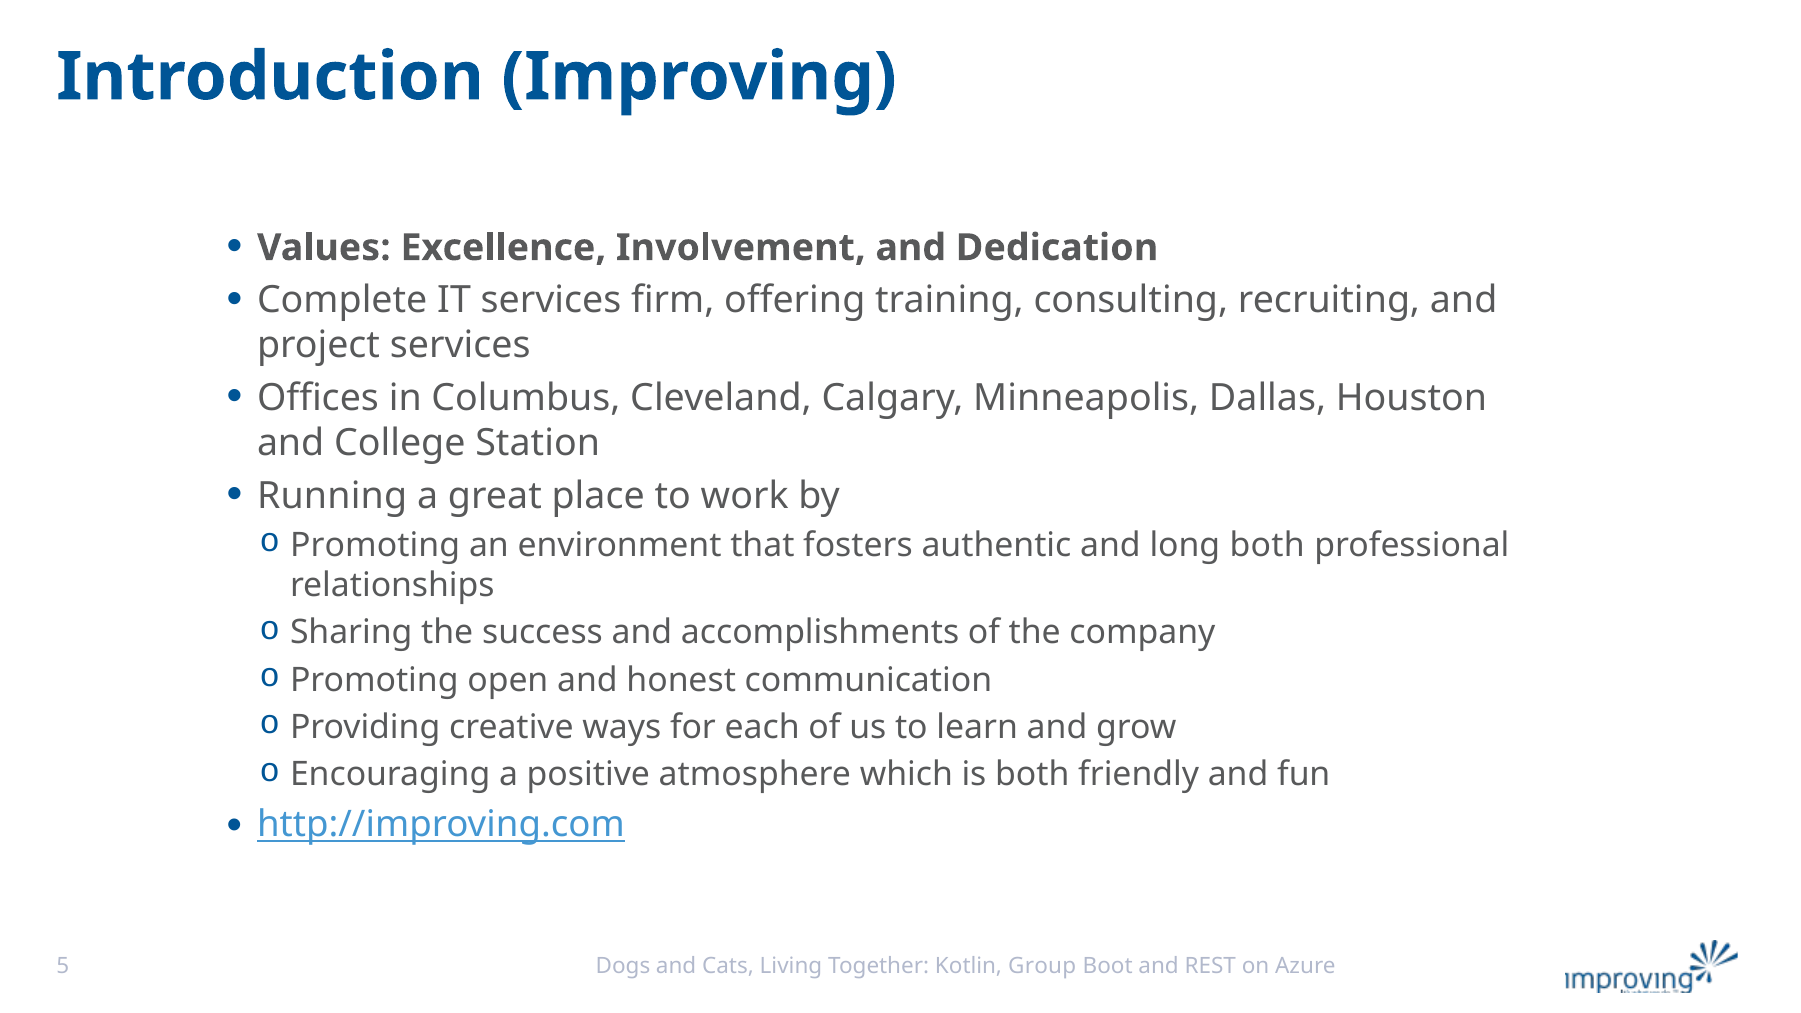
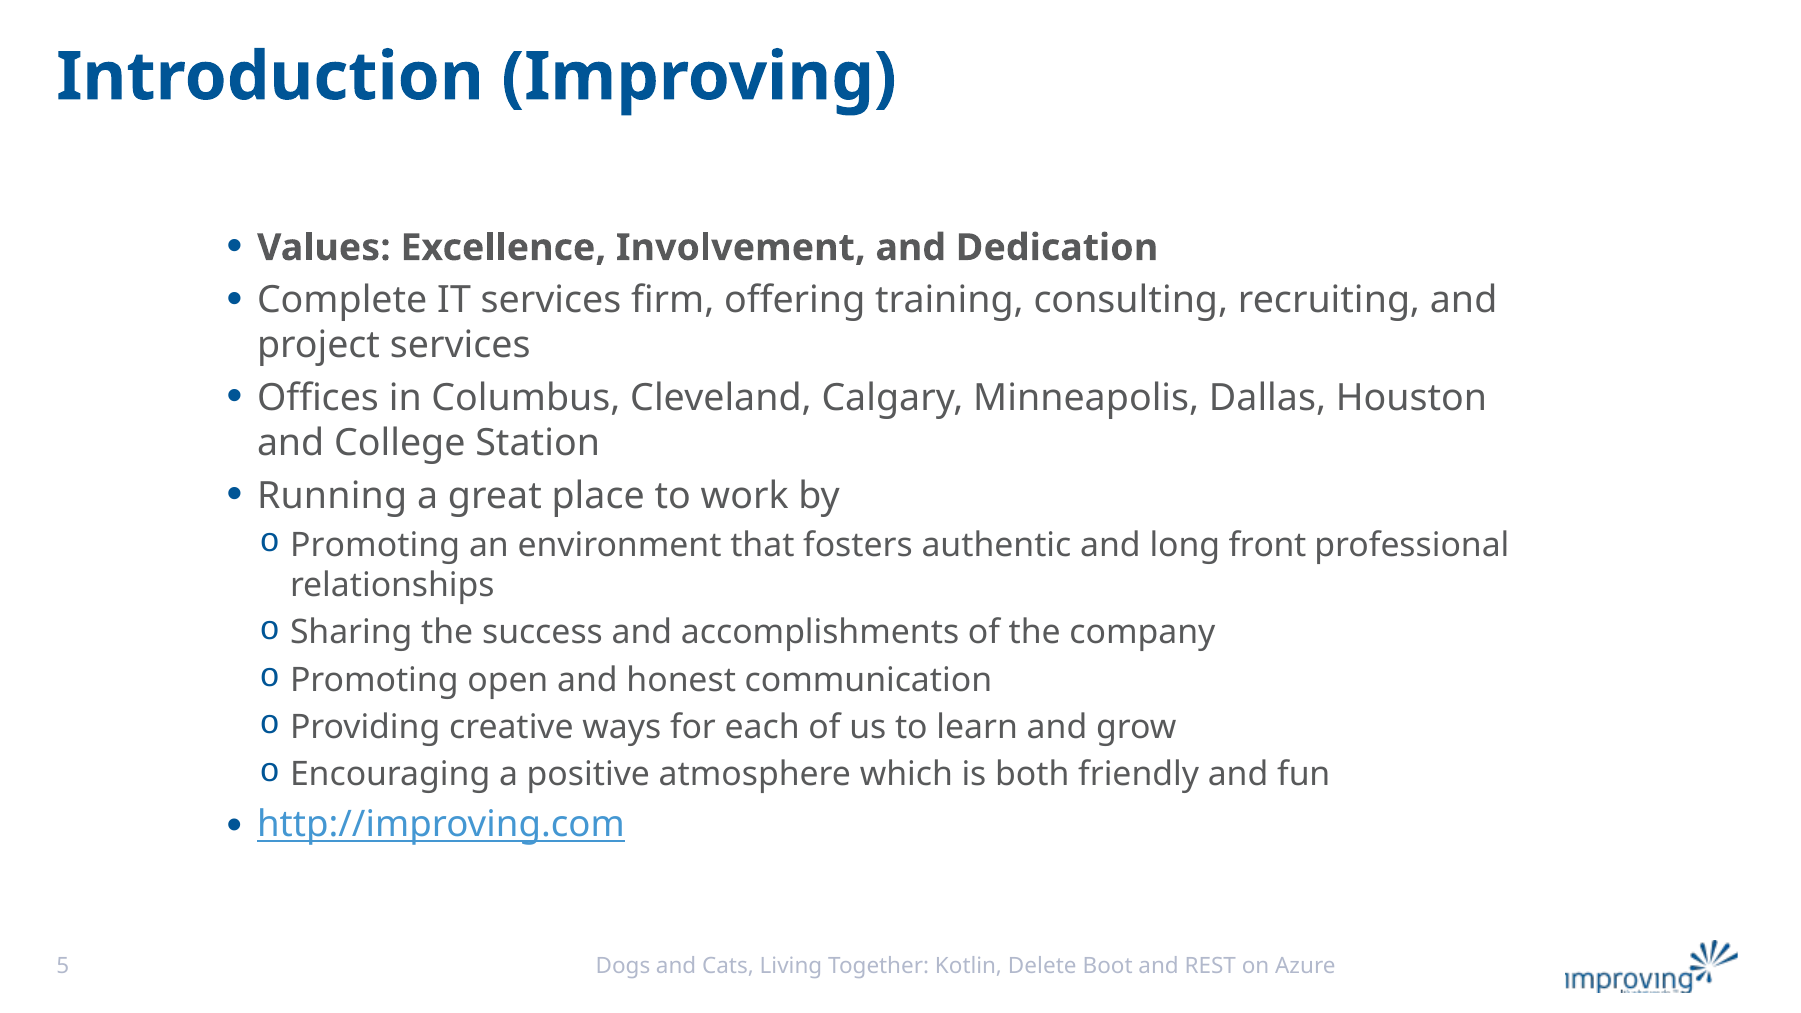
long both: both -> front
Group: Group -> Delete
